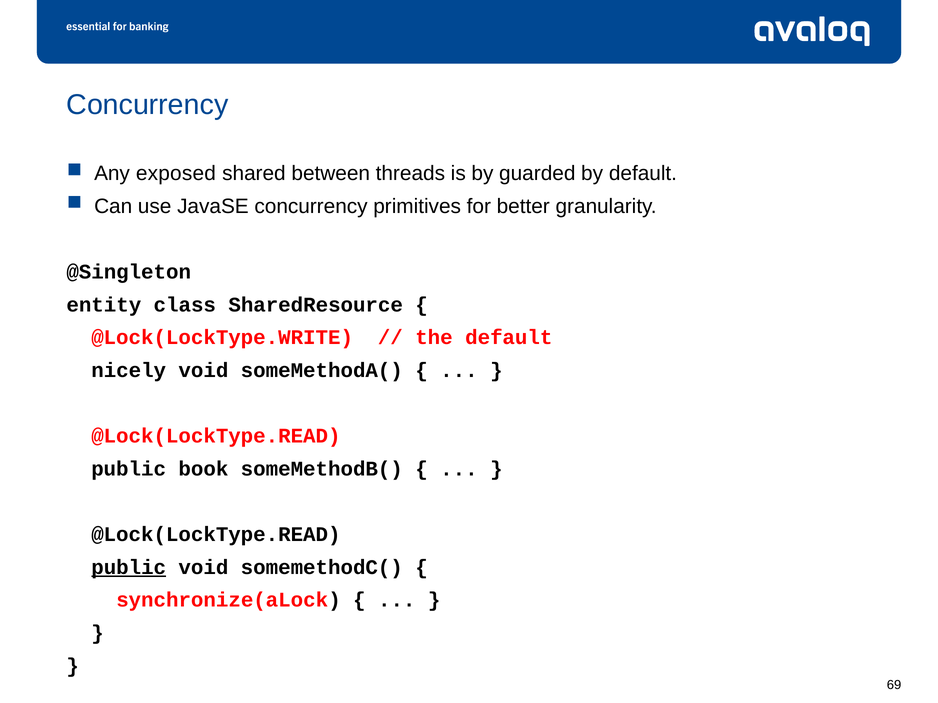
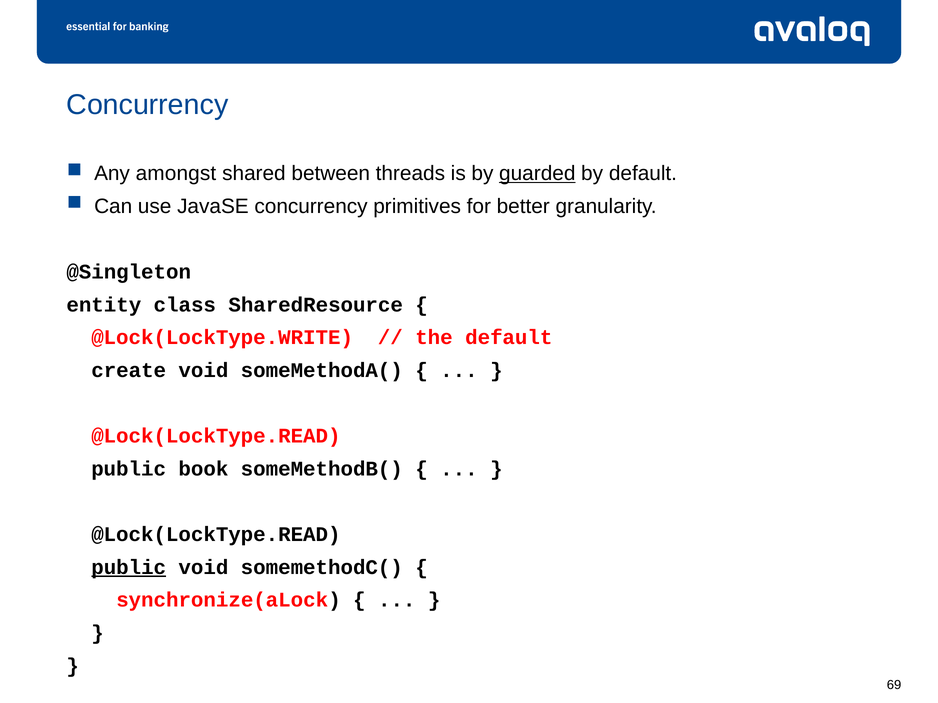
exposed: exposed -> amongst
guarded underline: none -> present
nicely: nicely -> create
